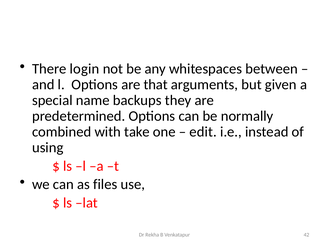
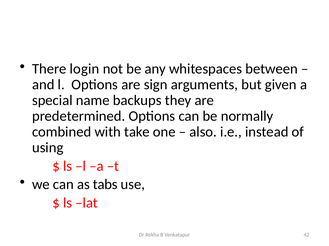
that: that -> sign
edit: edit -> also
files: files -> tabs
